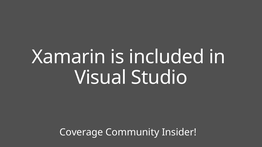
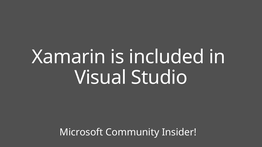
Coverage: Coverage -> Microsoft
